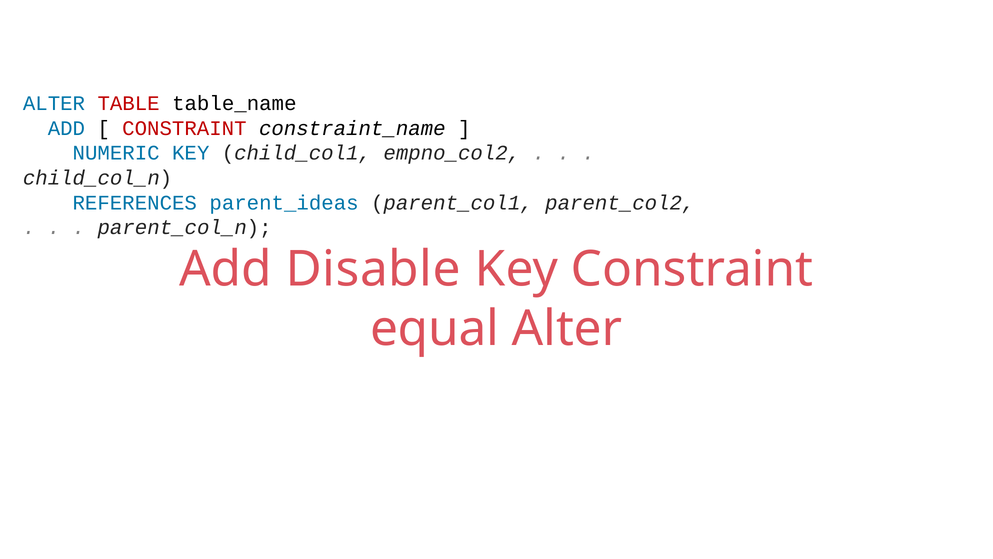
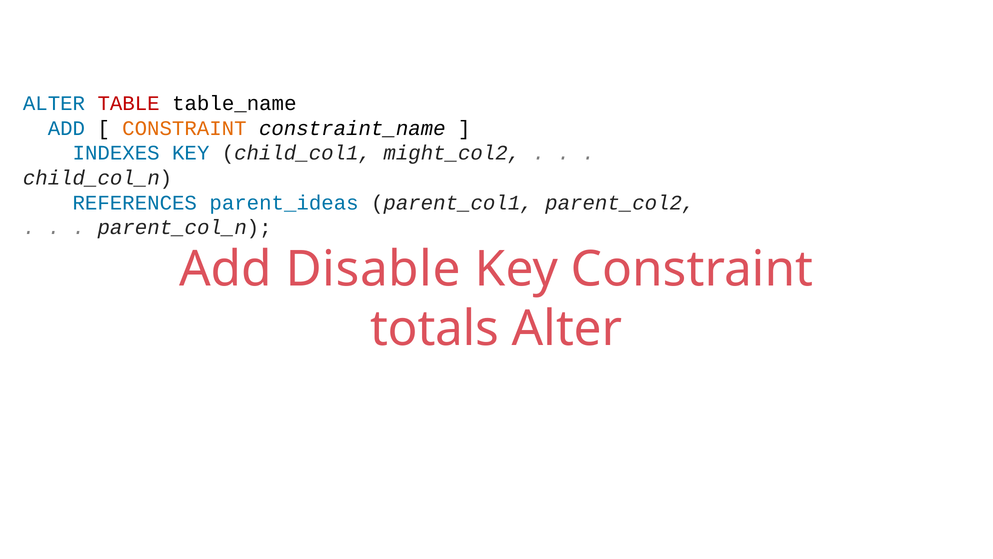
CONSTRAINT at (184, 128) colour: red -> orange
NUMERIC: NUMERIC -> INDEXES
empno_col2: empno_col2 -> might_col2
equal: equal -> totals
